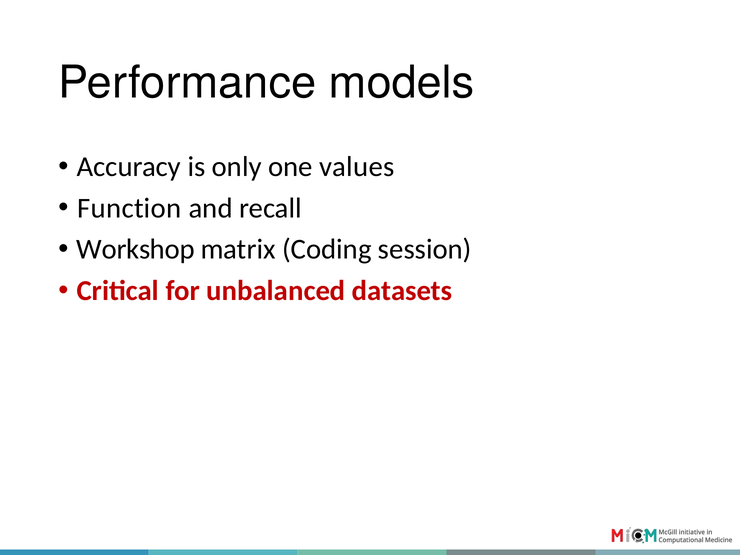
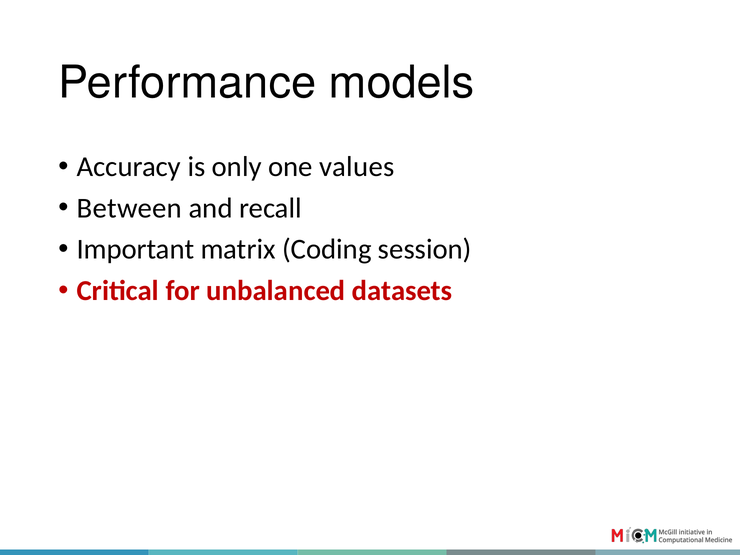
Function: Function -> Between
Workshop: Workshop -> Important
